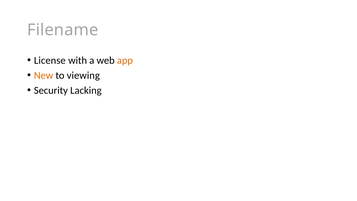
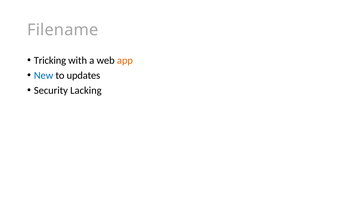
License: License -> Tricking
New colour: orange -> blue
viewing: viewing -> updates
